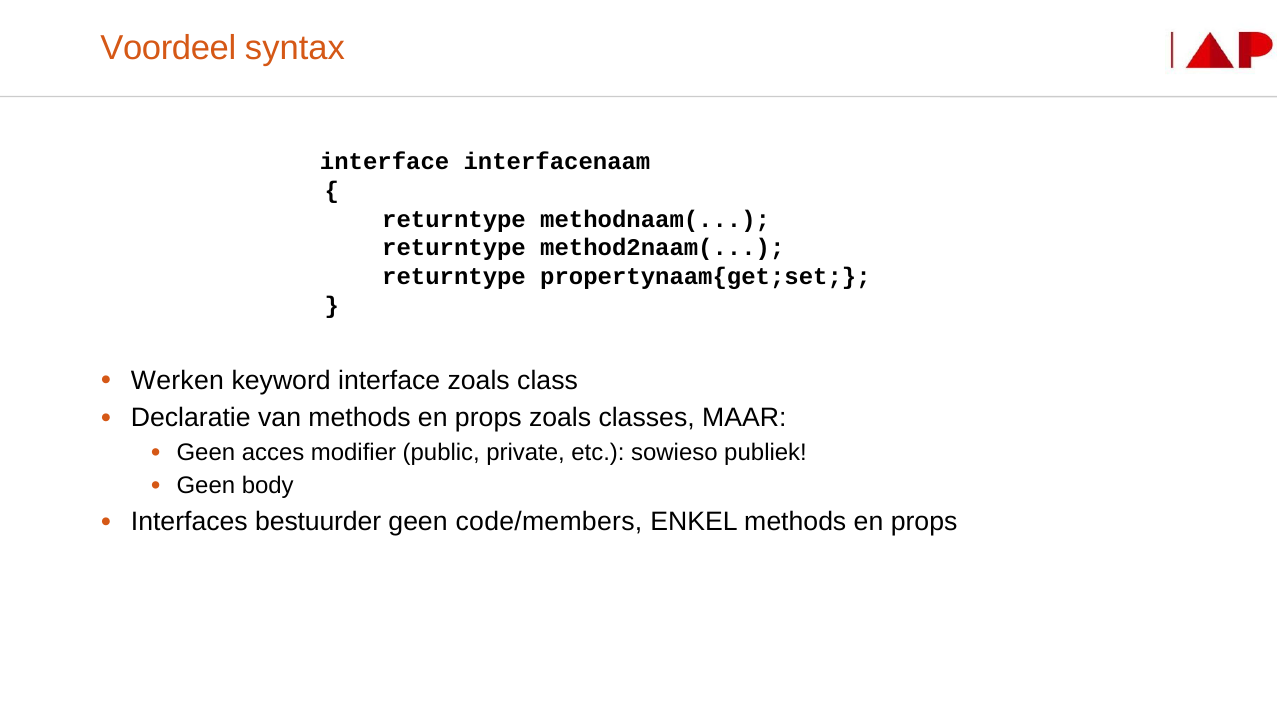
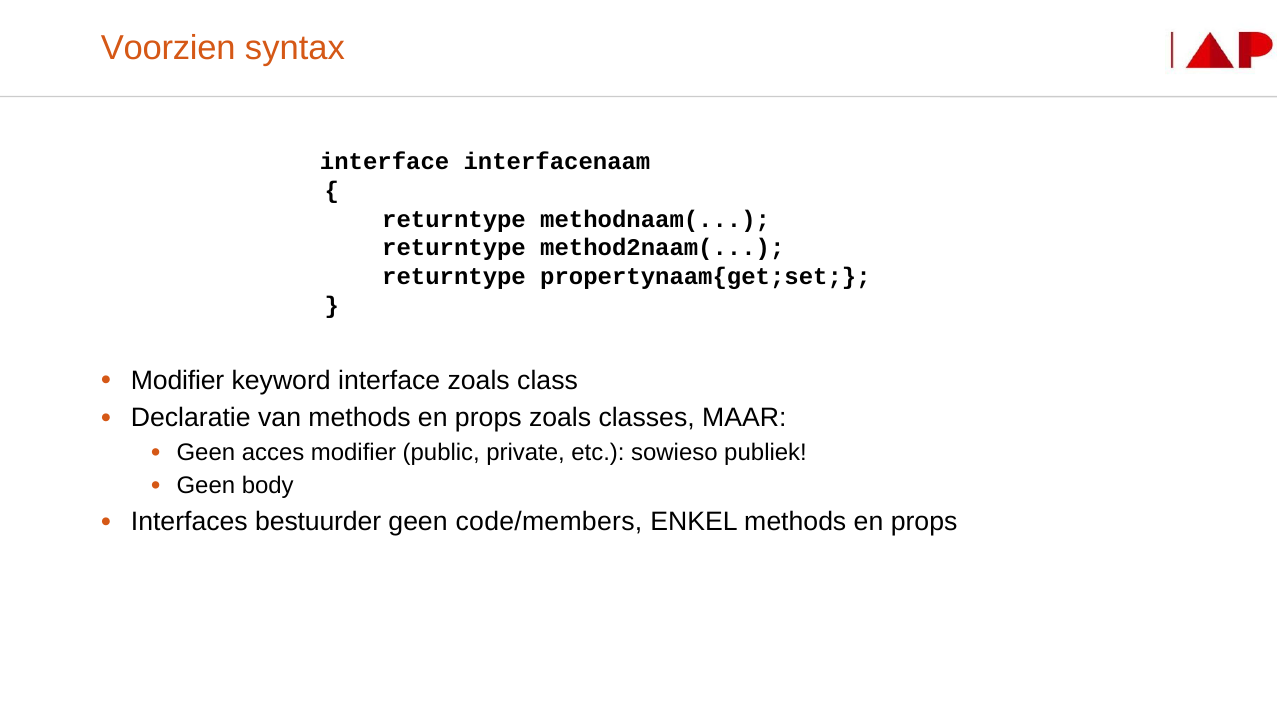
Voordeel: Voordeel -> Voorzien
Werken at (177, 381): Werken -> Modifier
